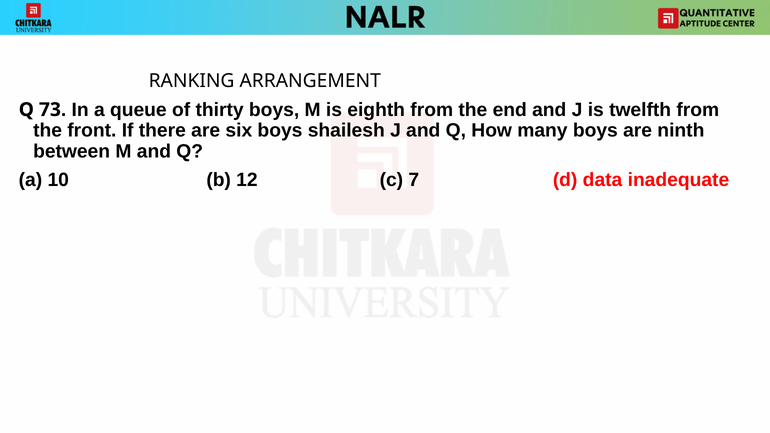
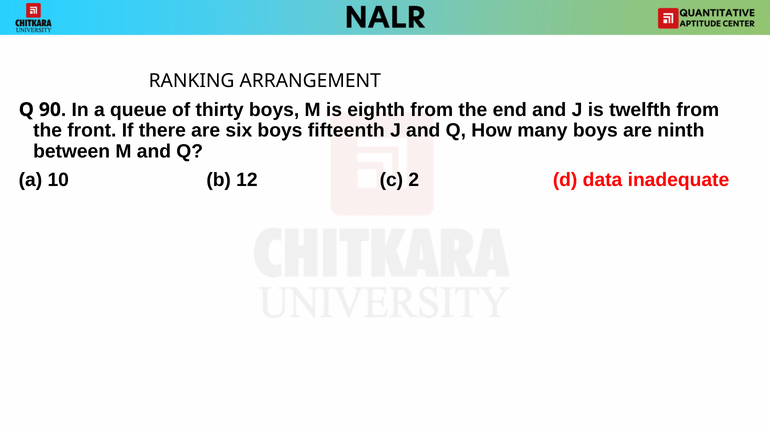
73: 73 -> 90
shailesh: shailesh -> fifteenth
7: 7 -> 2
